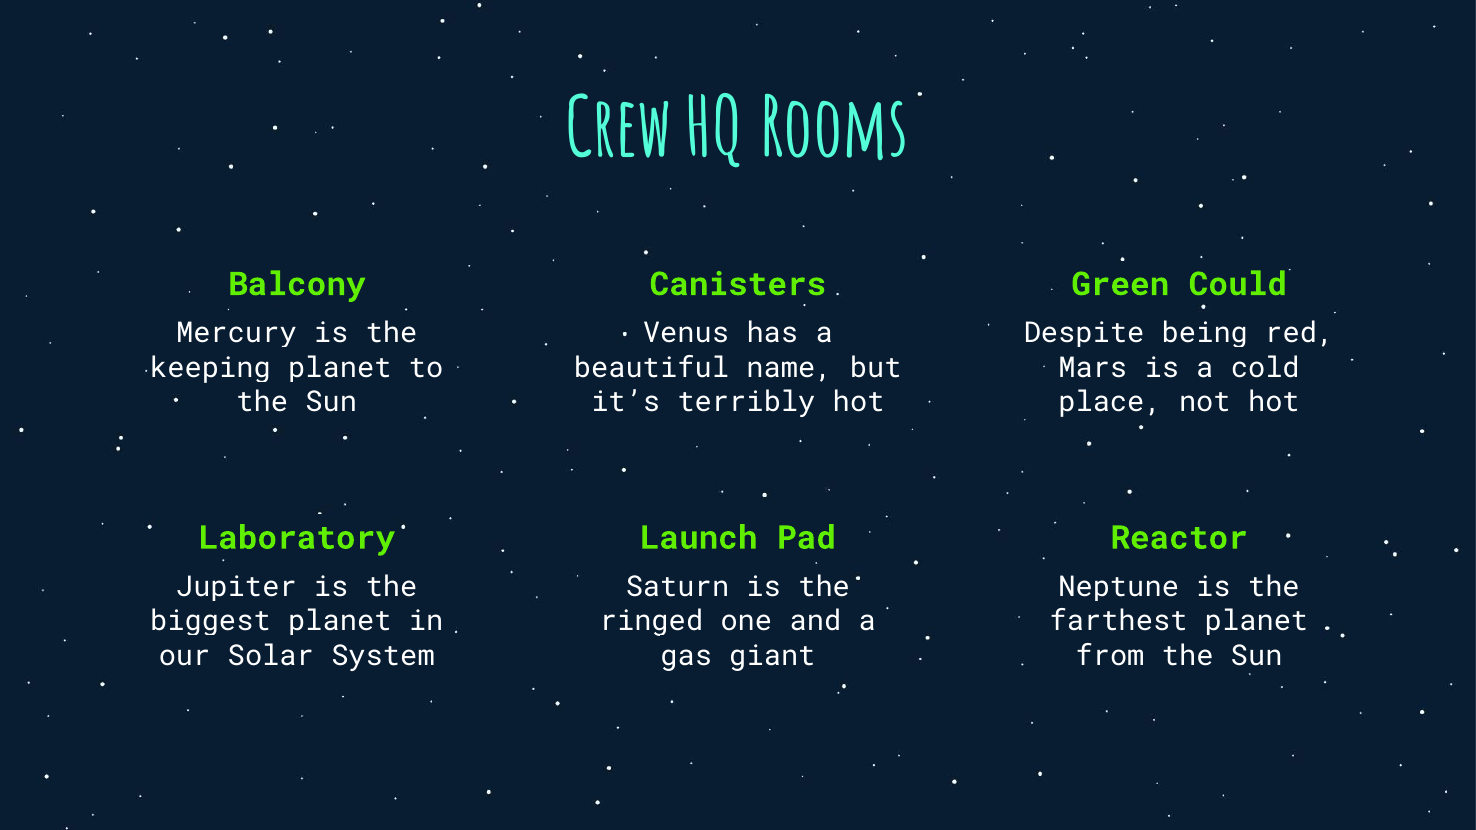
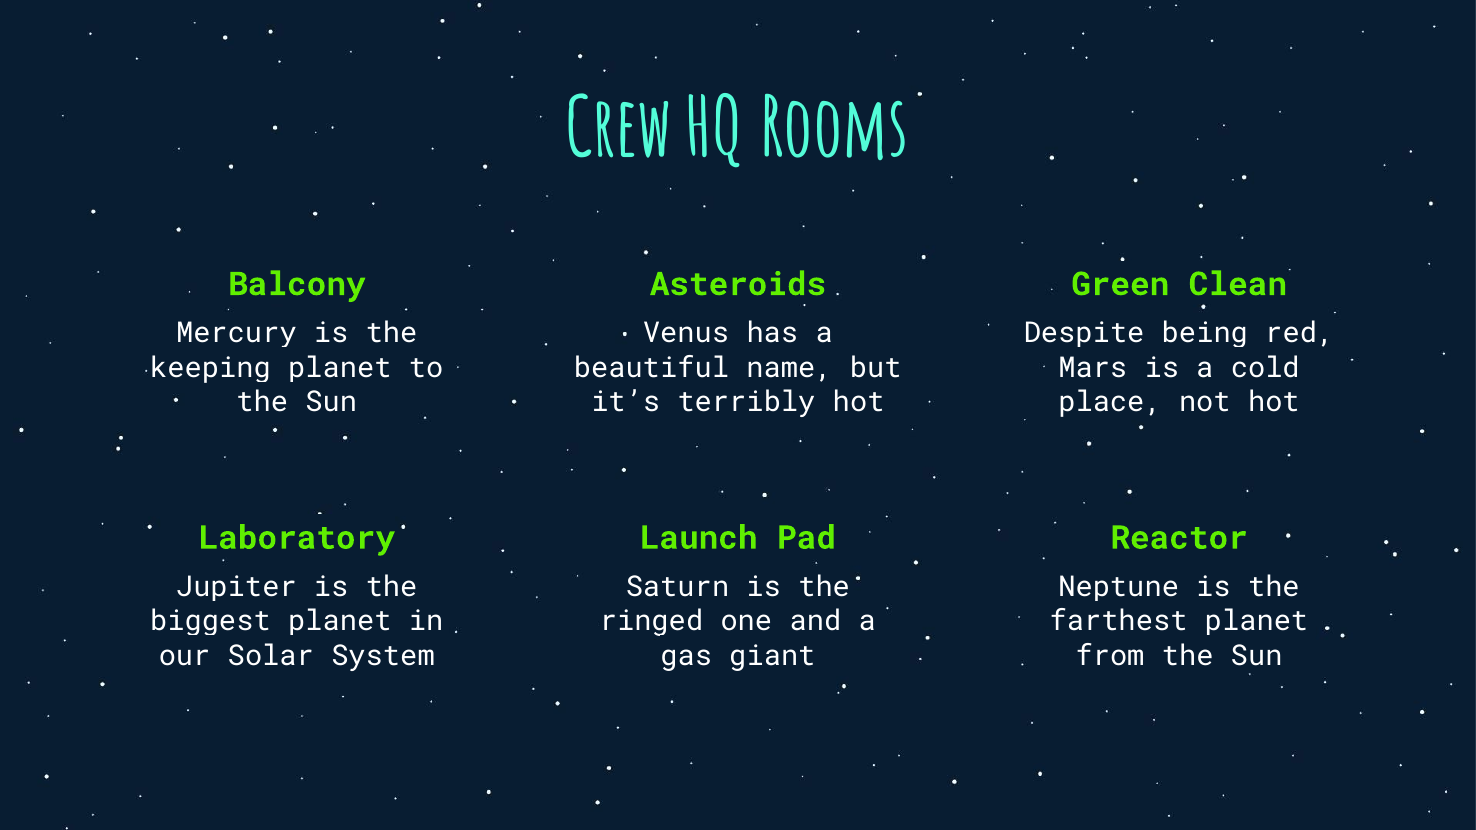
Canisters: Canisters -> Asteroids
Could: Could -> Clean
